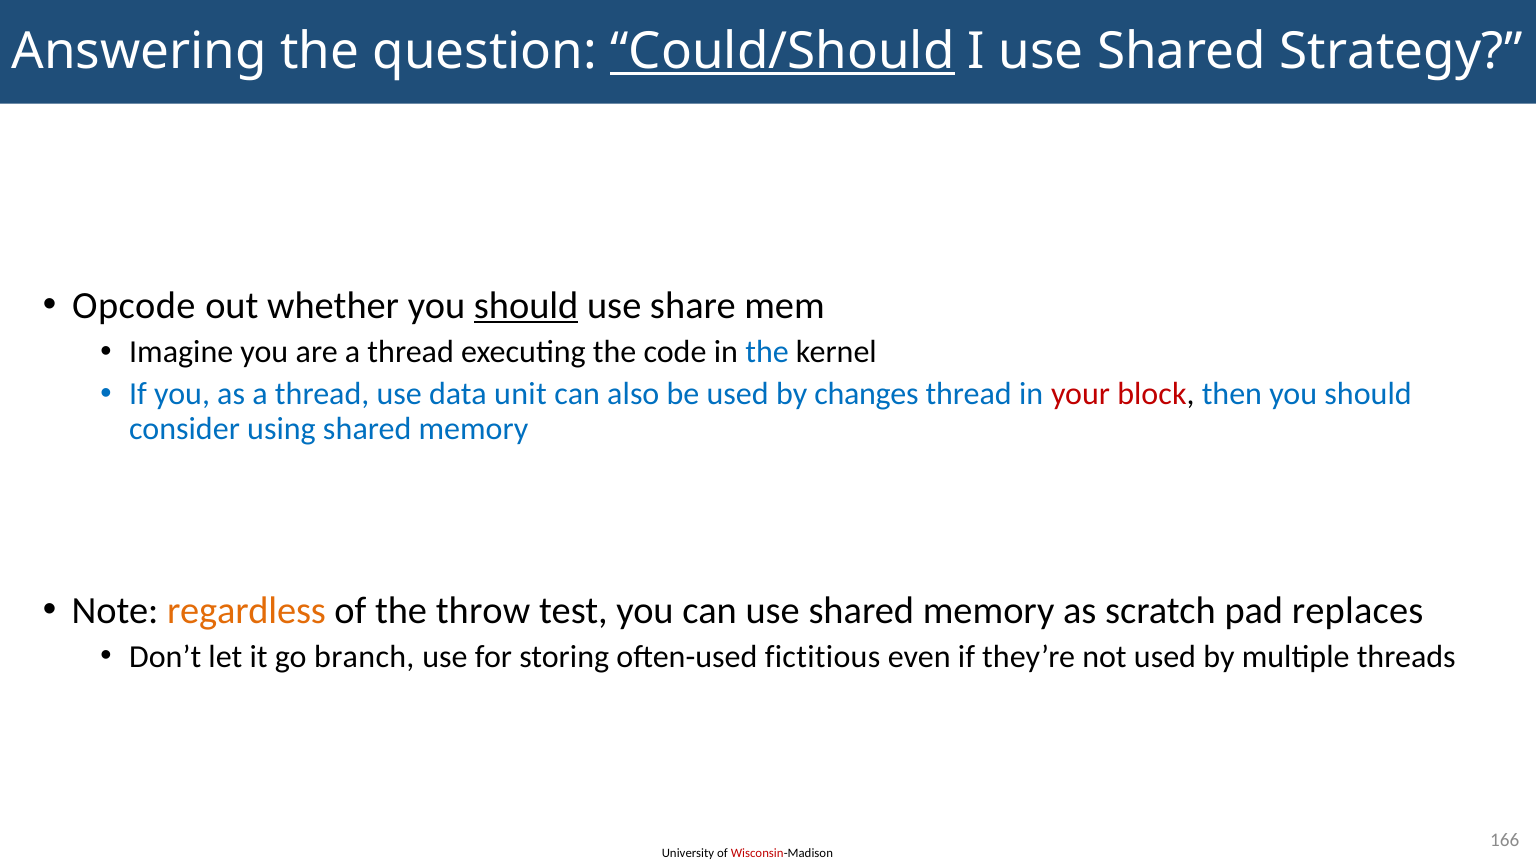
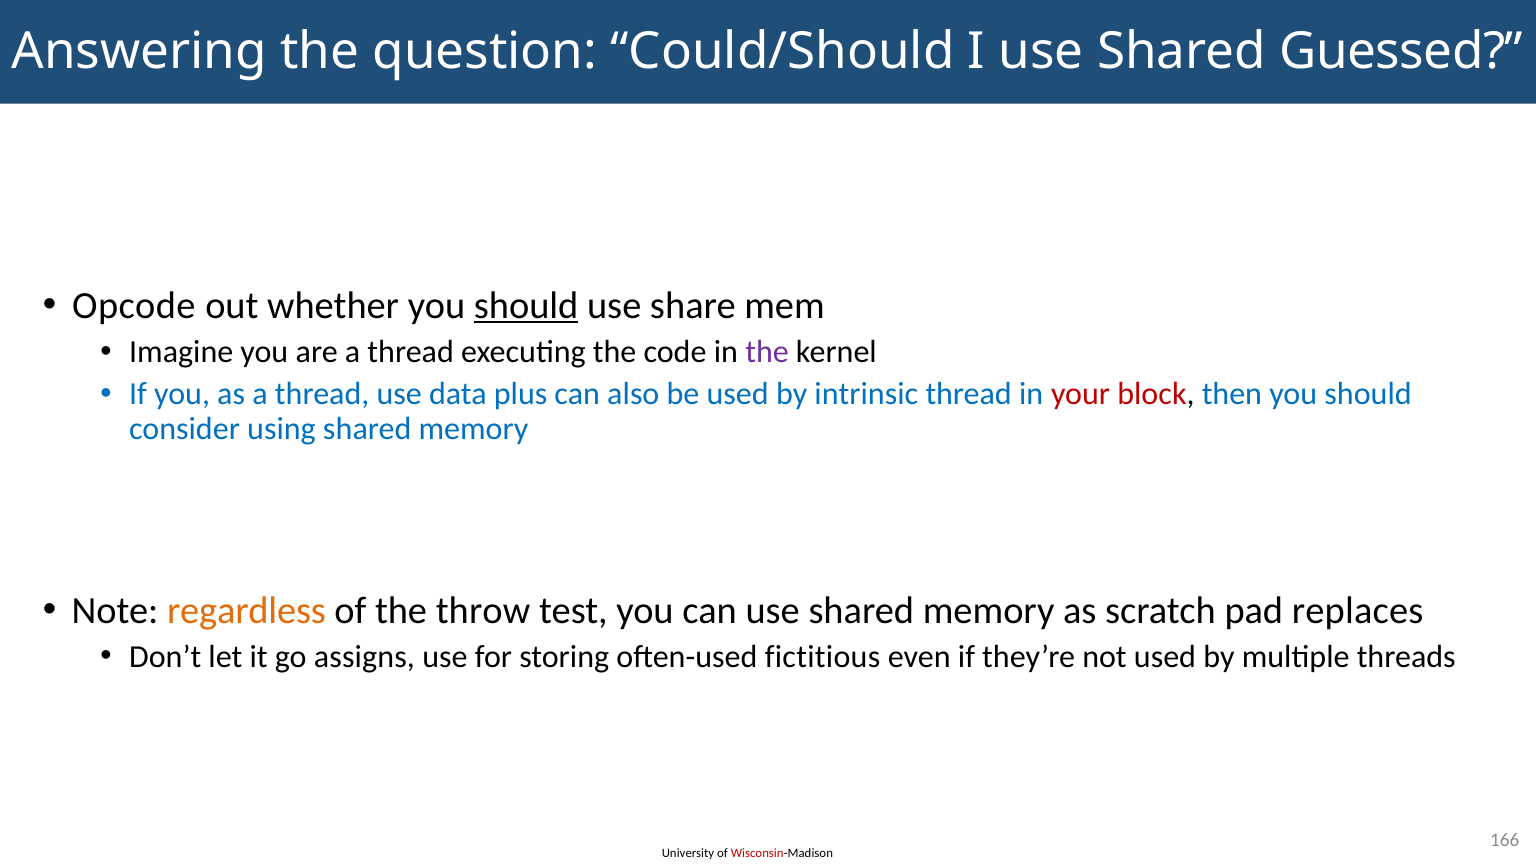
Could/Should underline: present -> none
Strategy: Strategy -> Guessed
the at (767, 352) colour: blue -> purple
unit: unit -> plus
changes: changes -> intrinsic
branch: branch -> assigns
